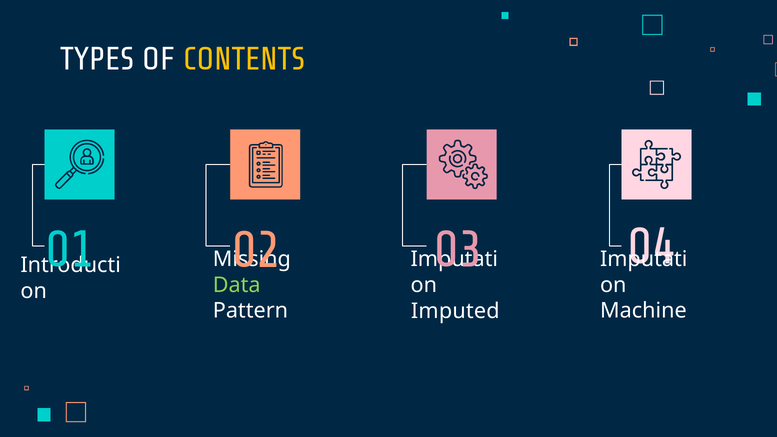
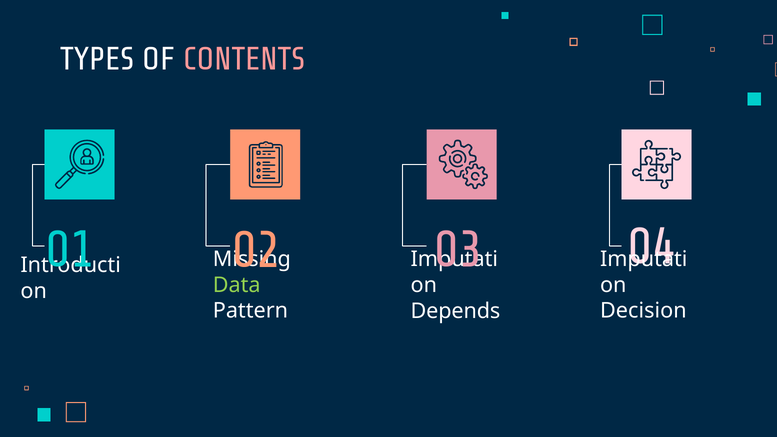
CONTENTS colour: yellow -> pink
Imputed: Imputed -> Depends
Machine: Machine -> Decision
